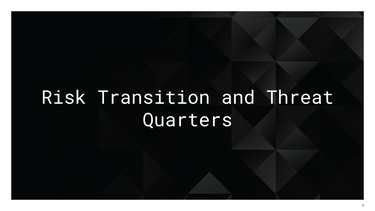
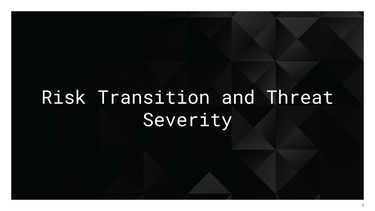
Quarters: Quarters -> Severity
